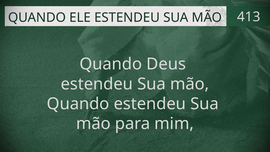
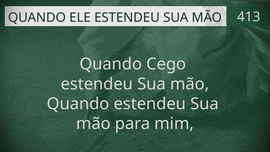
Deus: Deus -> Cego
